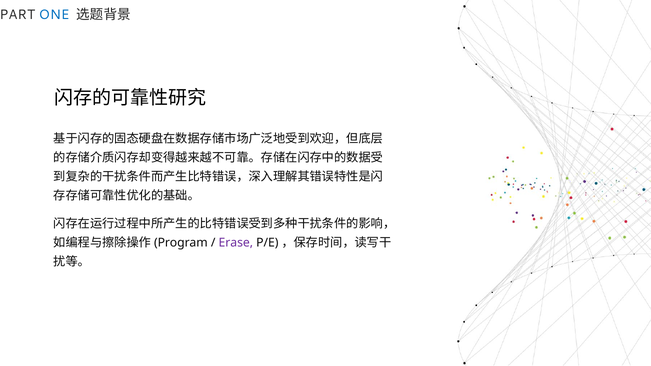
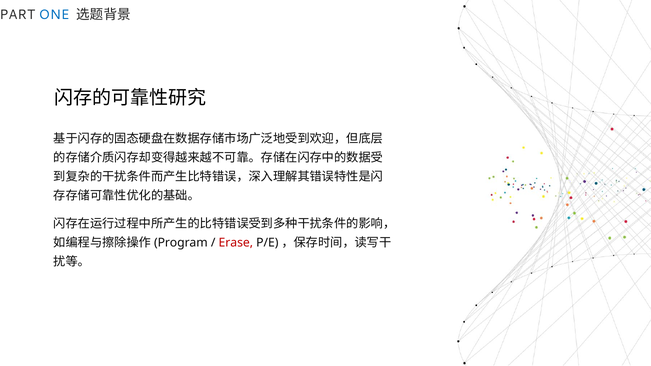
Erase colour: purple -> red
